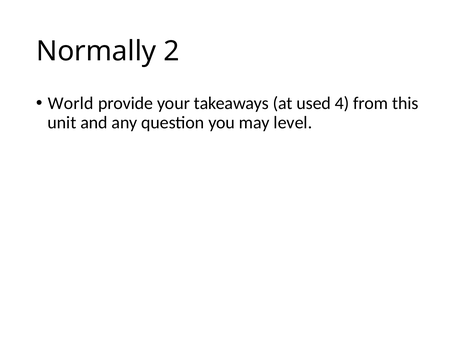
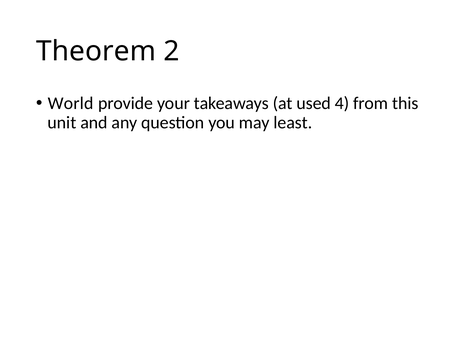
Normally: Normally -> Theorem
level: level -> least
